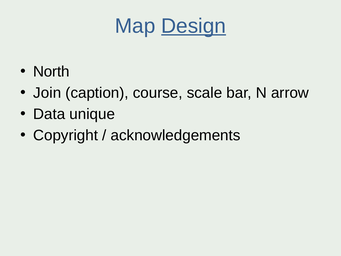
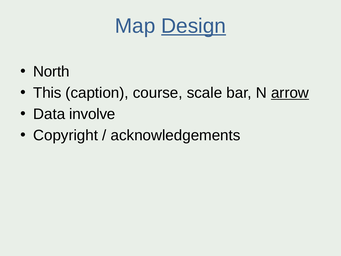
Join: Join -> This
arrow underline: none -> present
unique: unique -> involve
